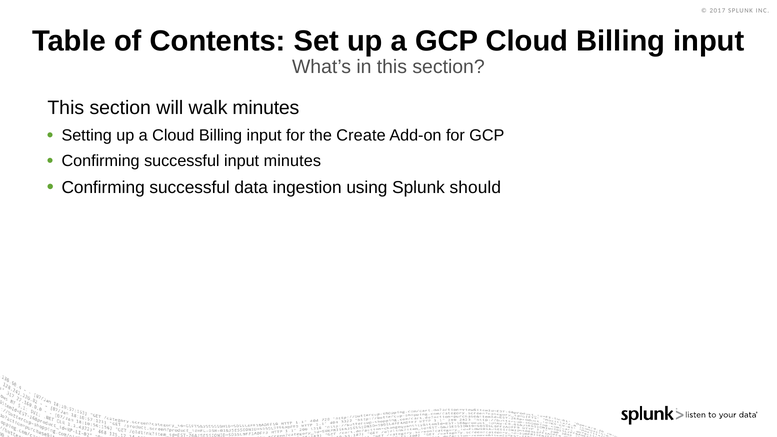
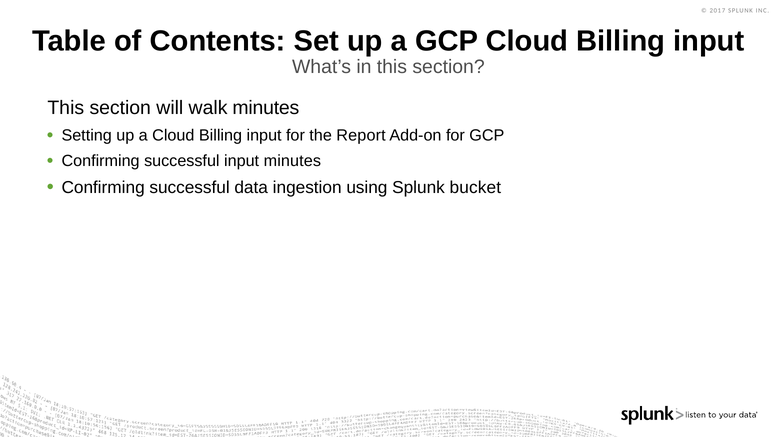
Create: Create -> Report
should: should -> bucket
